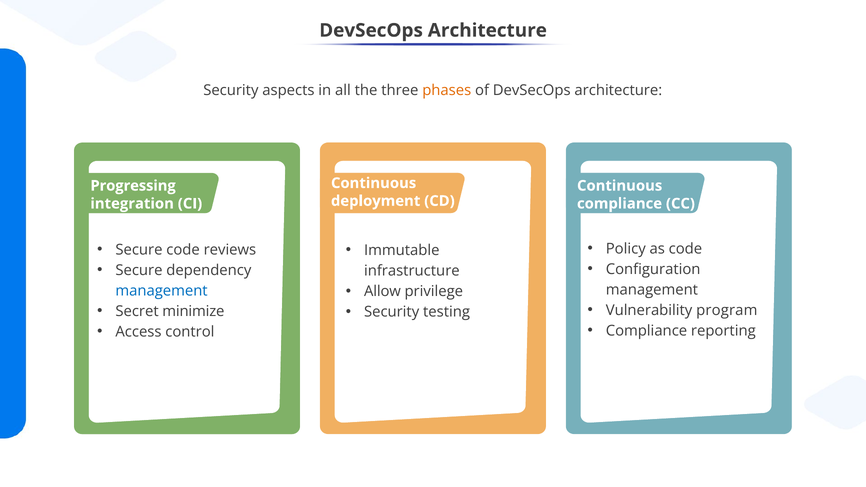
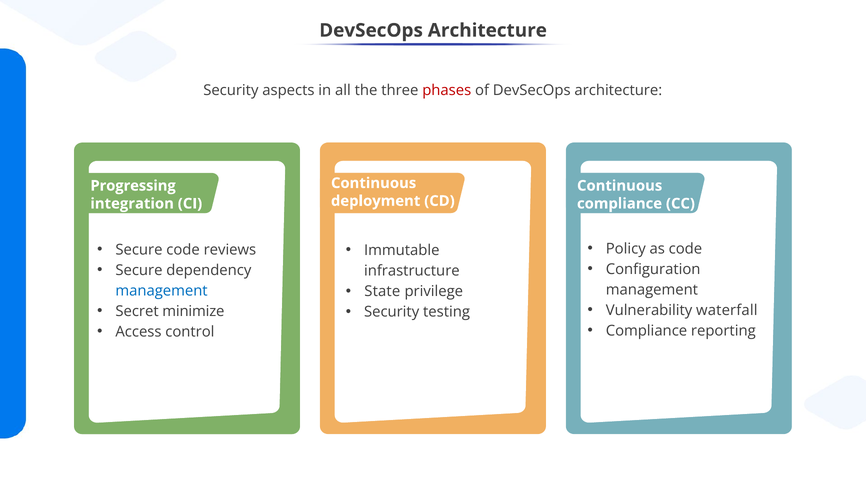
phases colour: orange -> red
Allow: Allow -> State
program: program -> waterfall
